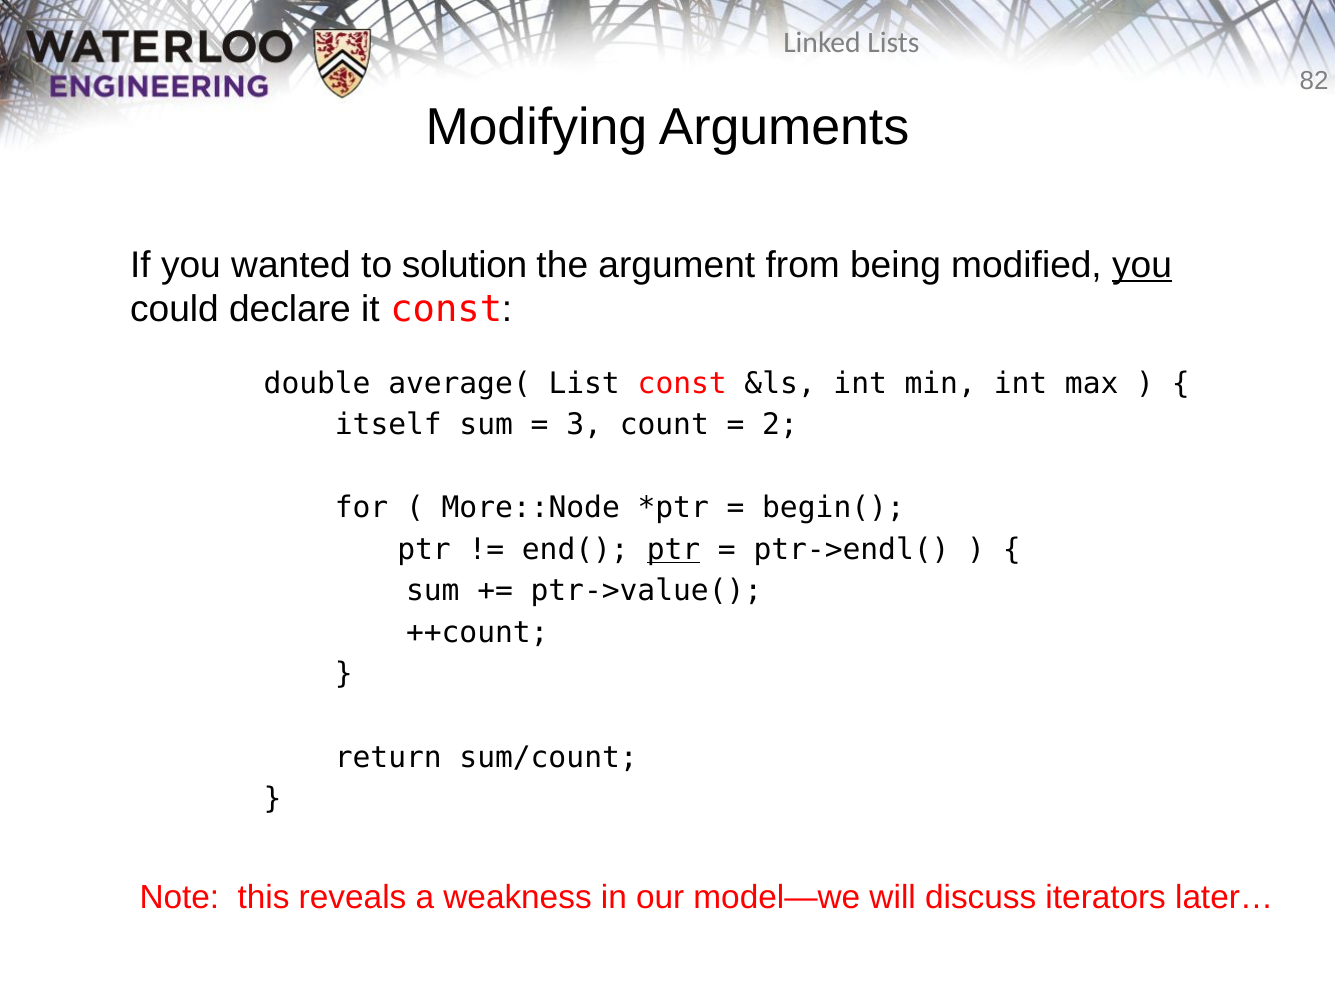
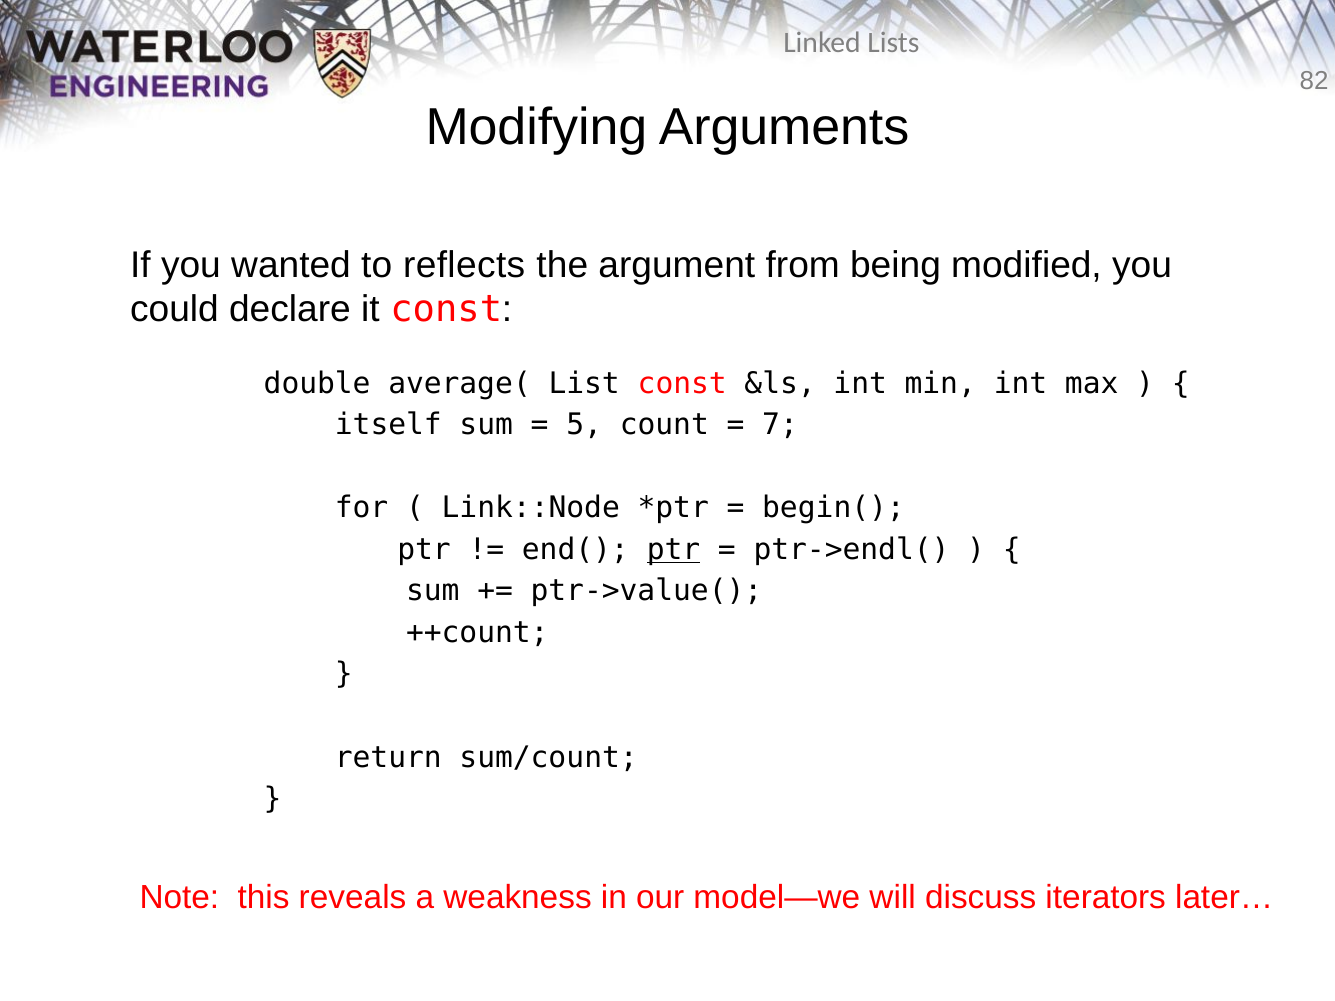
solution: solution -> reflects
you at (1142, 265) underline: present -> none
3: 3 -> 5
2: 2 -> 7
More::Node: More::Node -> Link::Node
